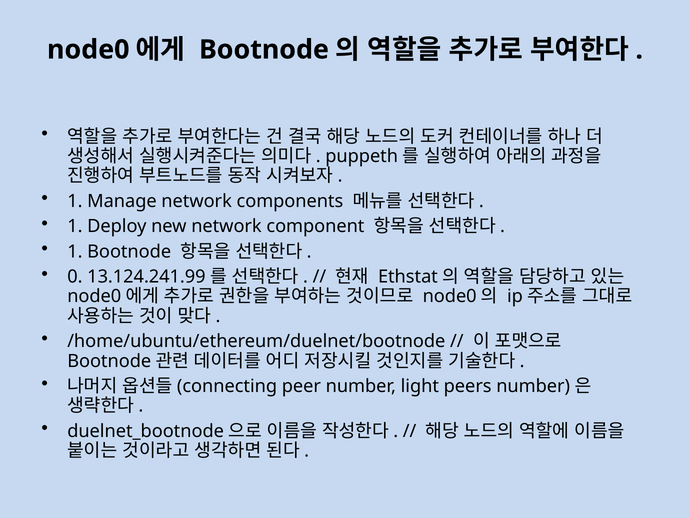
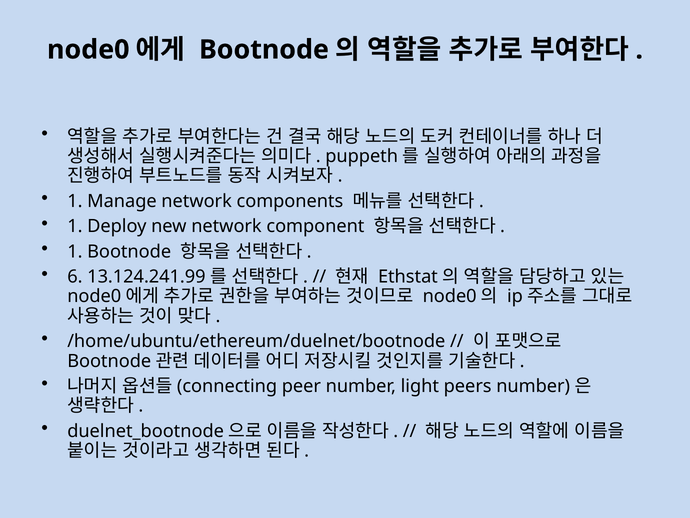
0: 0 -> 6
